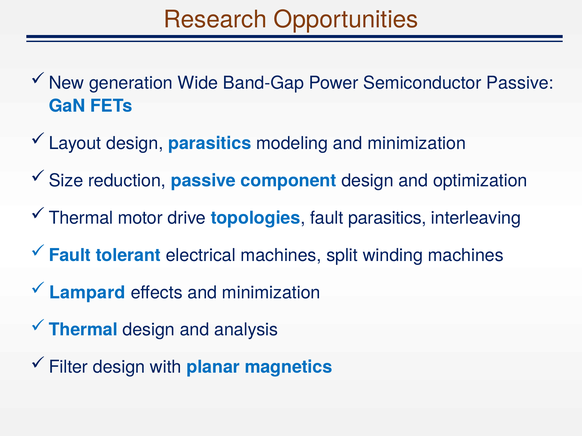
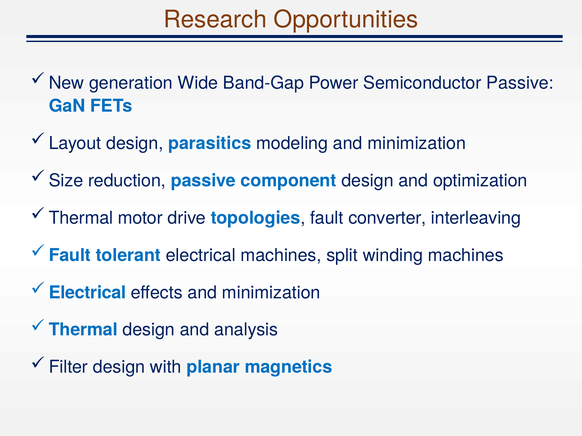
fault parasitics: parasitics -> converter
Lampard at (87, 293): Lampard -> Electrical
